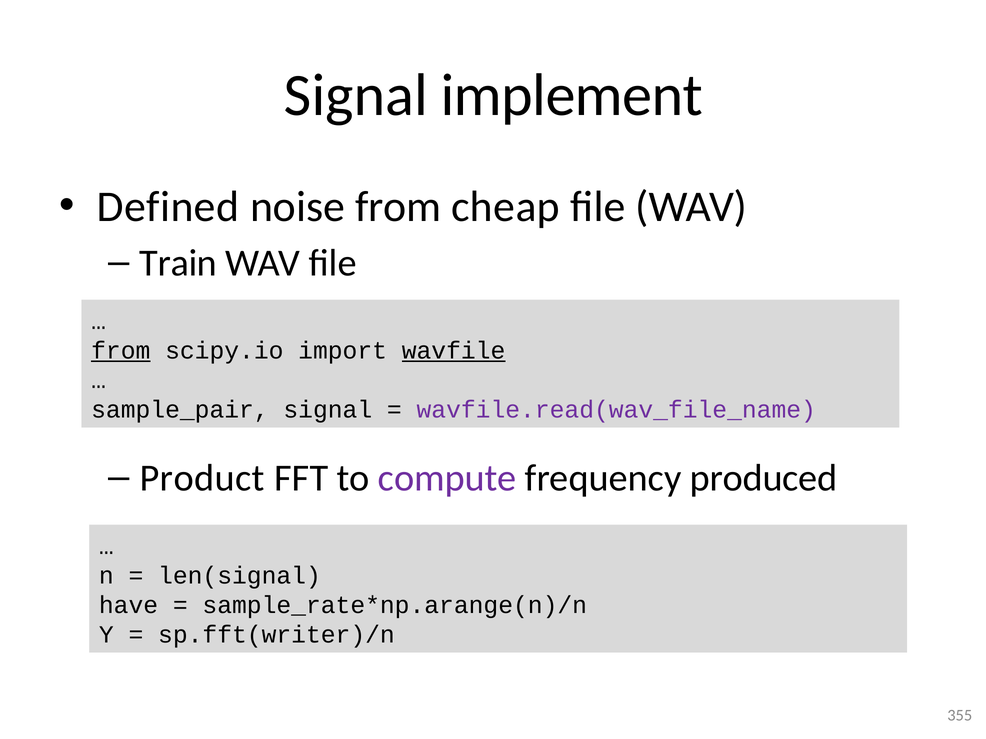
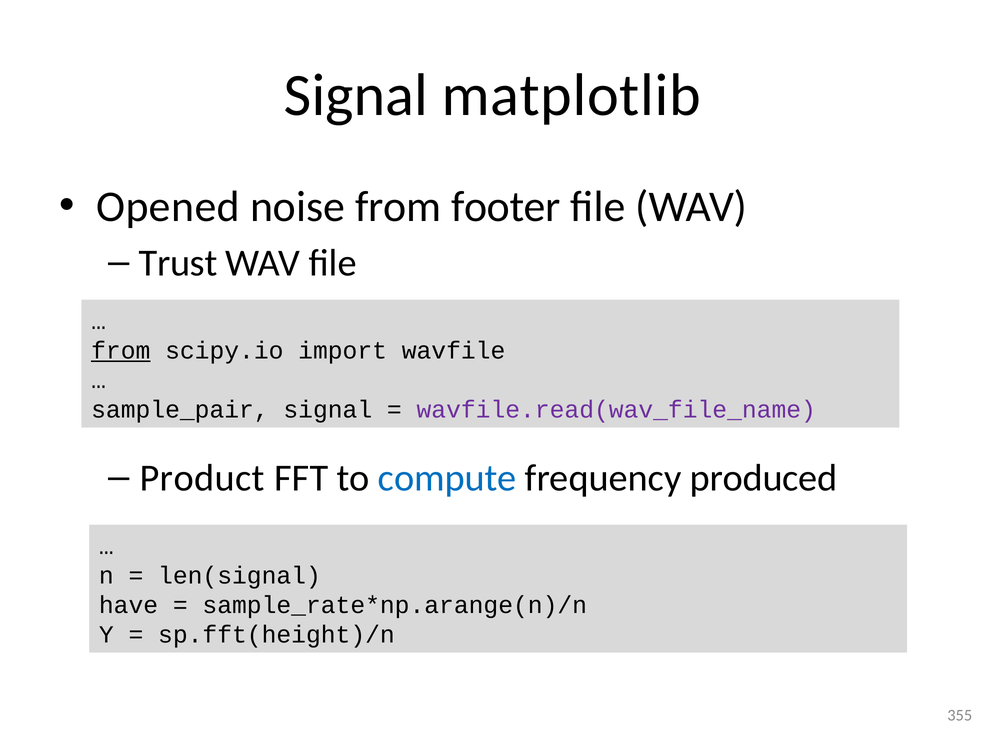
implement: implement -> matplotlib
Defined: Defined -> Opened
cheap: cheap -> footer
Train: Train -> Trust
wavfile underline: present -> none
compute colour: purple -> blue
sp.fft(writer)/n: sp.fft(writer)/n -> sp.fft(height)/n
